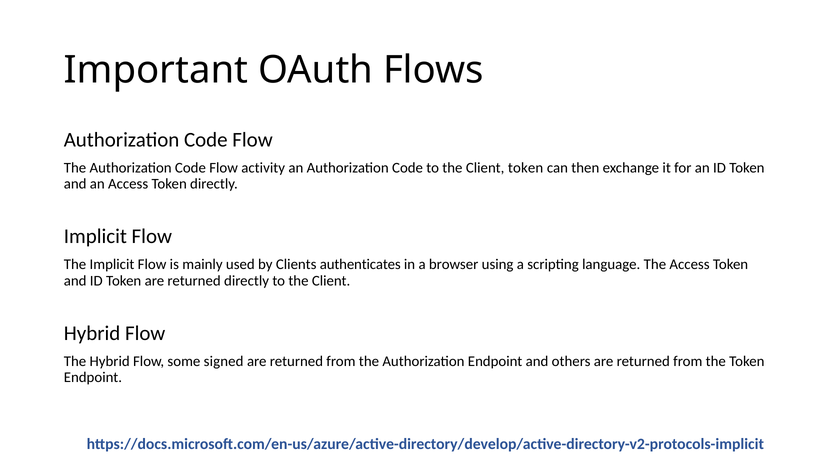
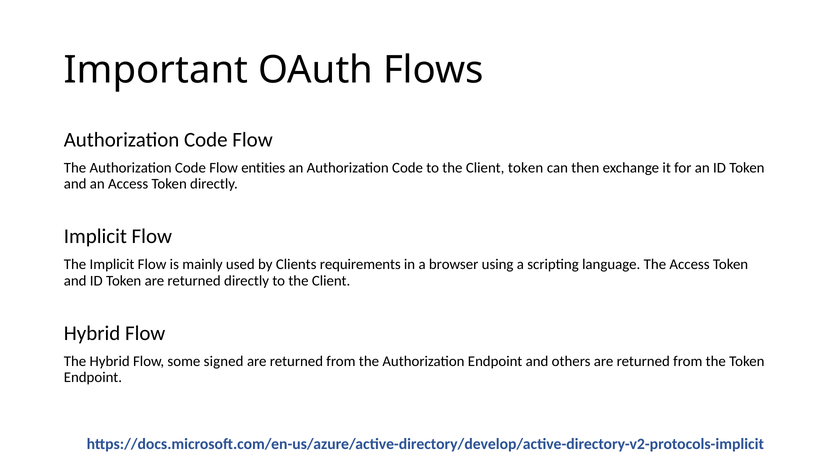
activity: activity -> entities
authenticates: authenticates -> requirements
